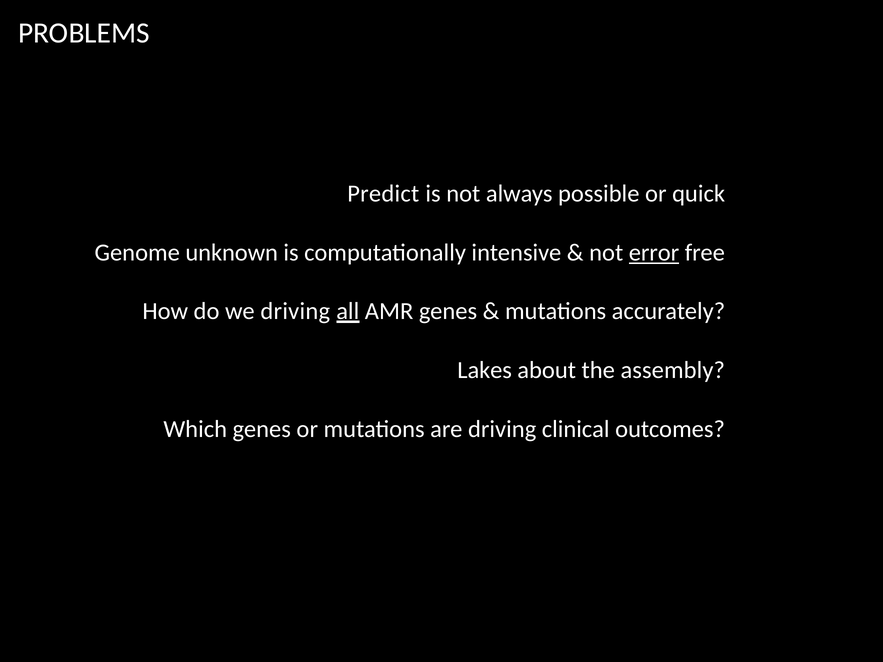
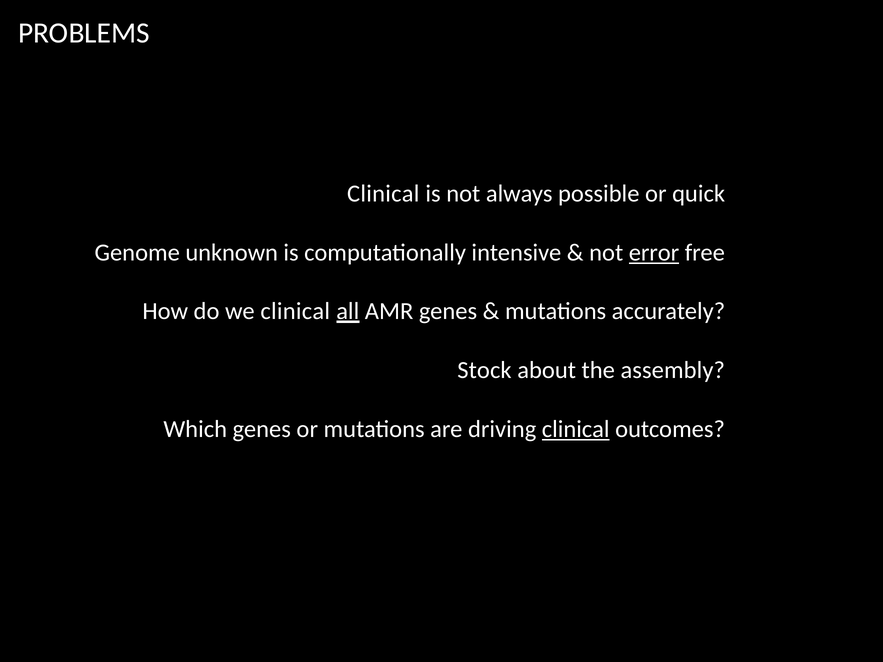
Predict at (383, 194): Predict -> Clinical
we driving: driving -> clinical
Lakes: Lakes -> Stock
clinical at (576, 429) underline: none -> present
